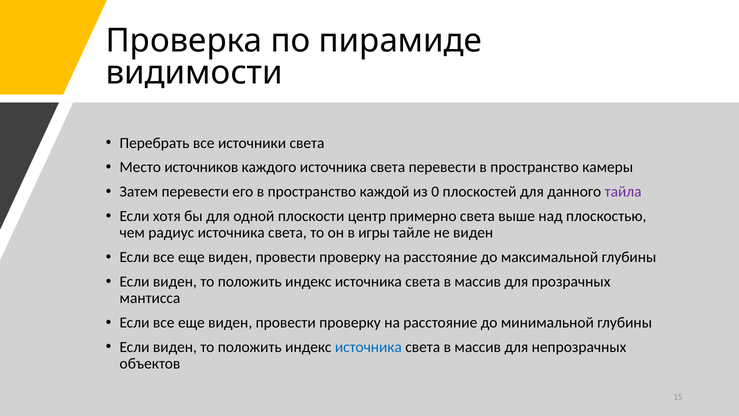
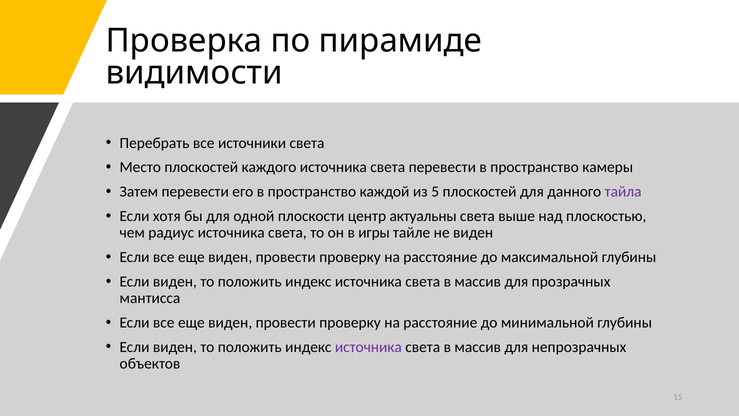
Место источников: источников -> плоскостей
0: 0 -> 5
примерно: примерно -> актуальны
источника at (368, 347) colour: blue -> purple
